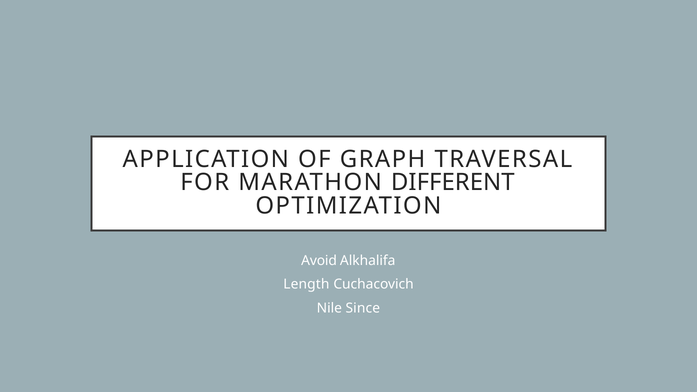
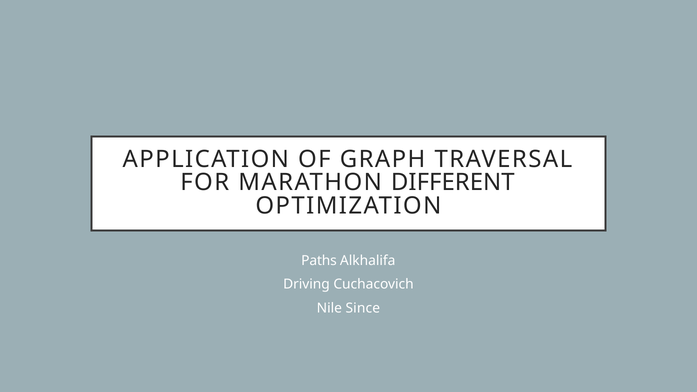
Avoid: Avoid -> Paths
Length: Length -> Driving
